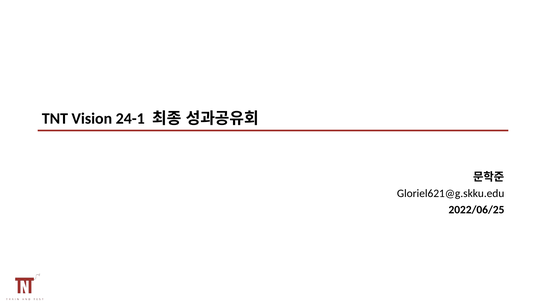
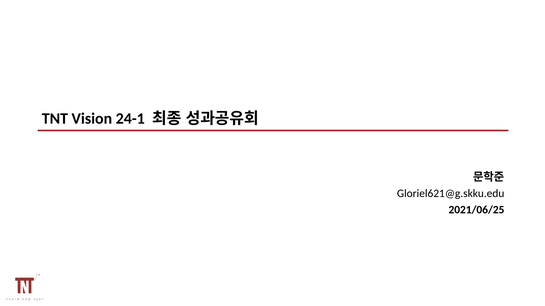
2022/06/25: 2022/06/25 -> 2021/06/25
